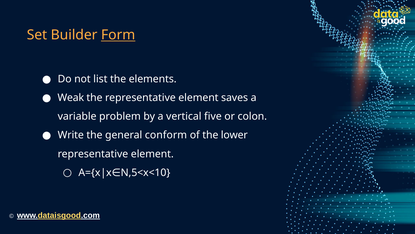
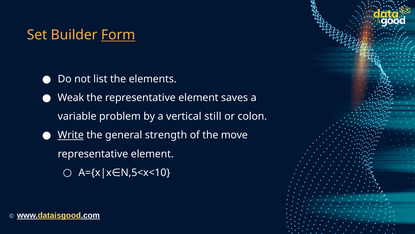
five: five -> still
Write underline: none -> present
conform: conform -> strength
lower: lower -> move
